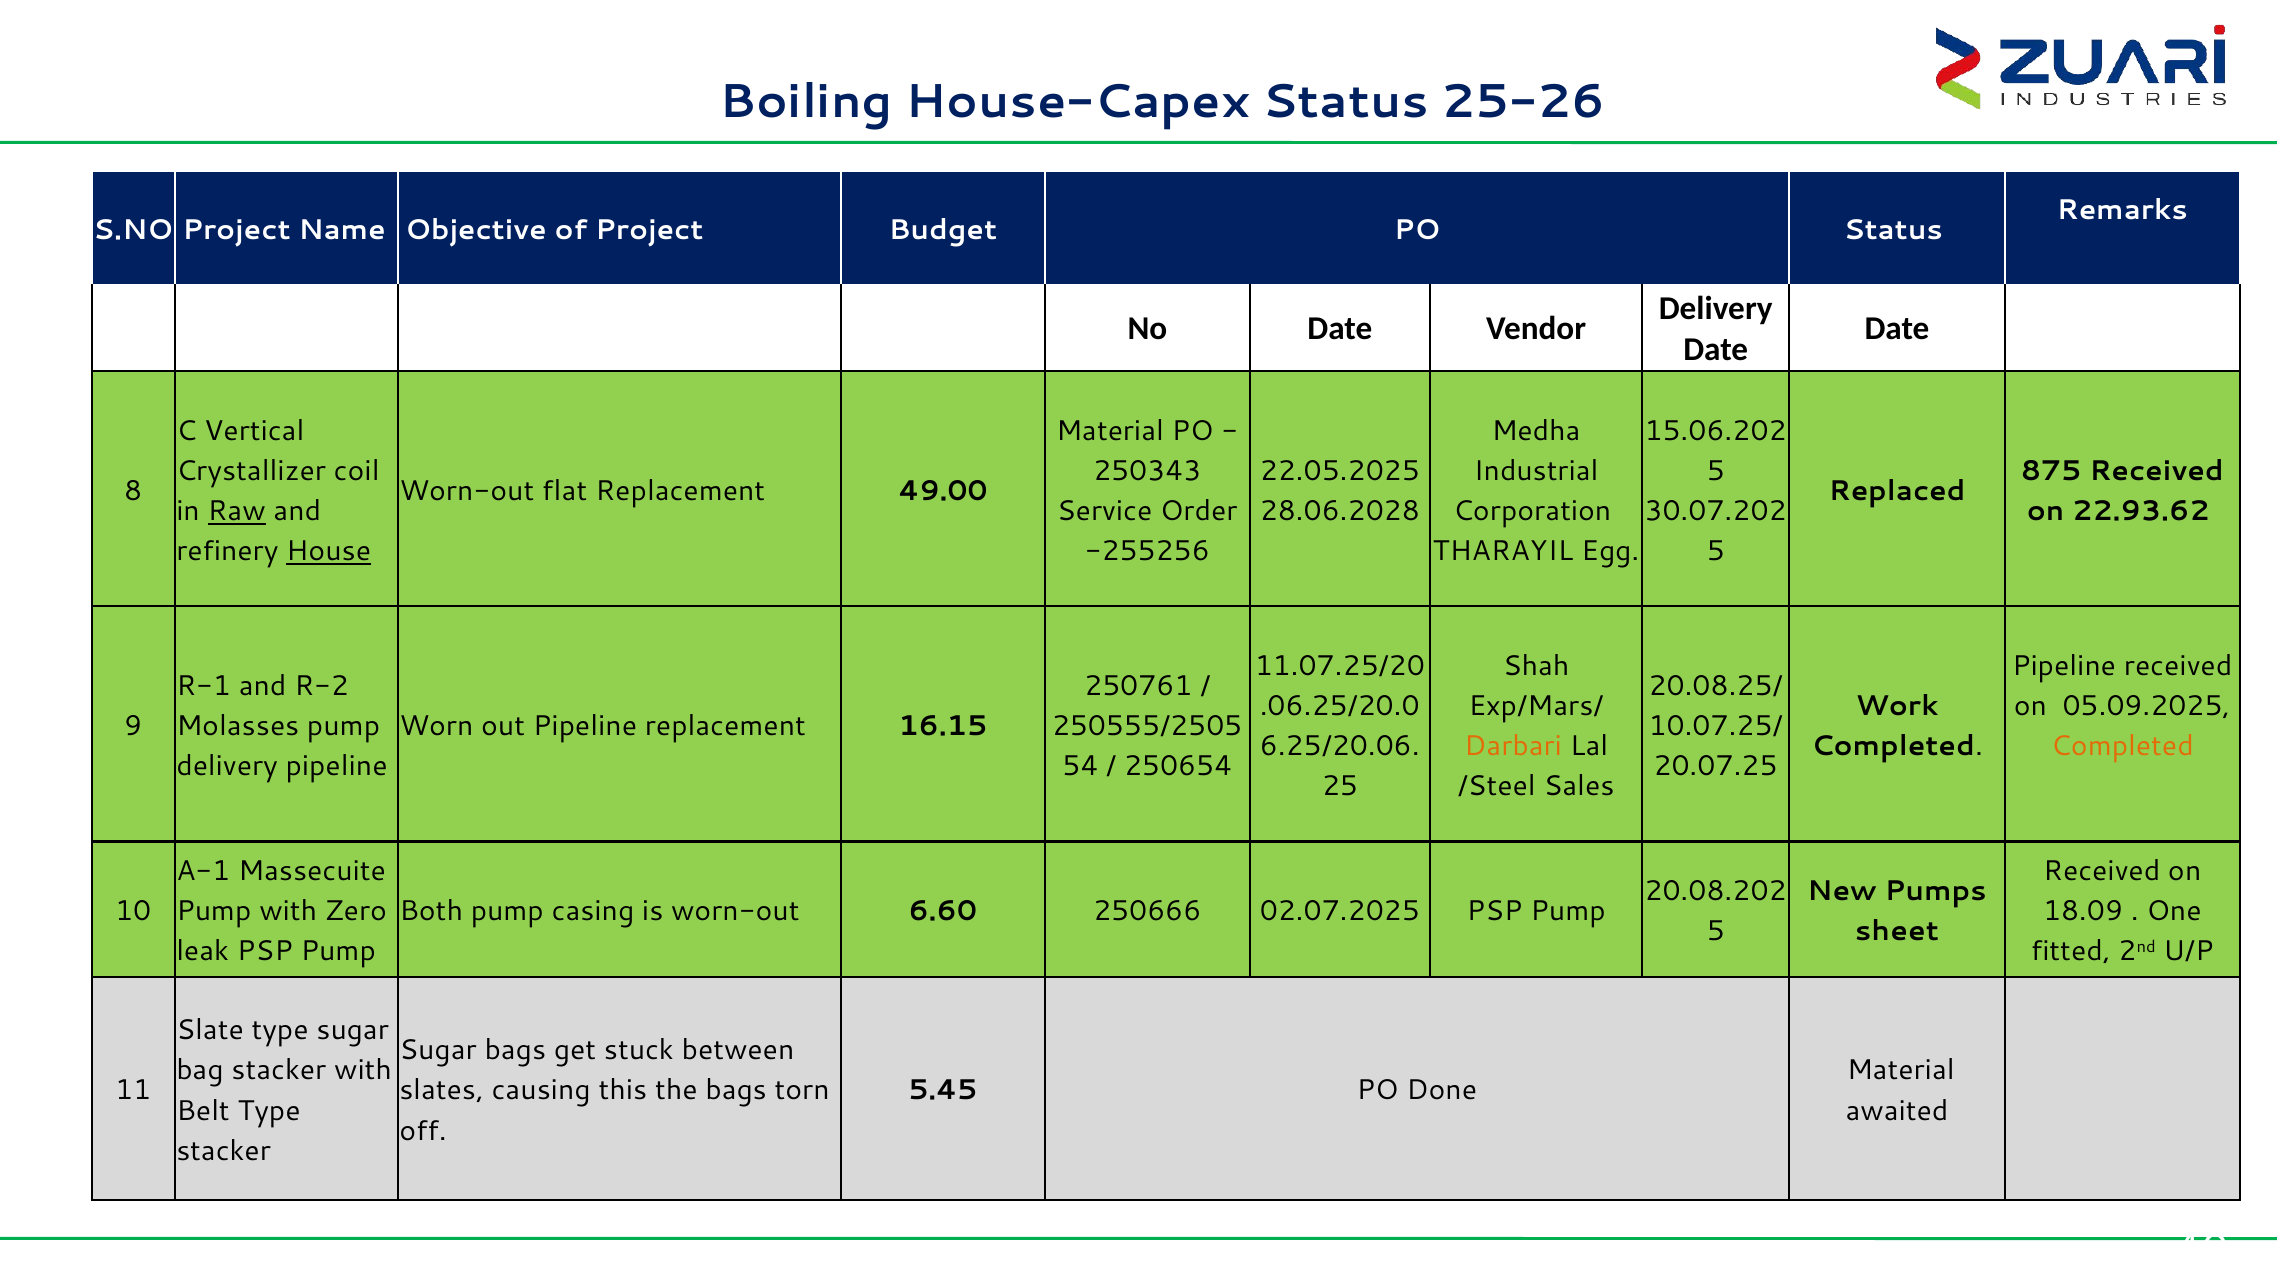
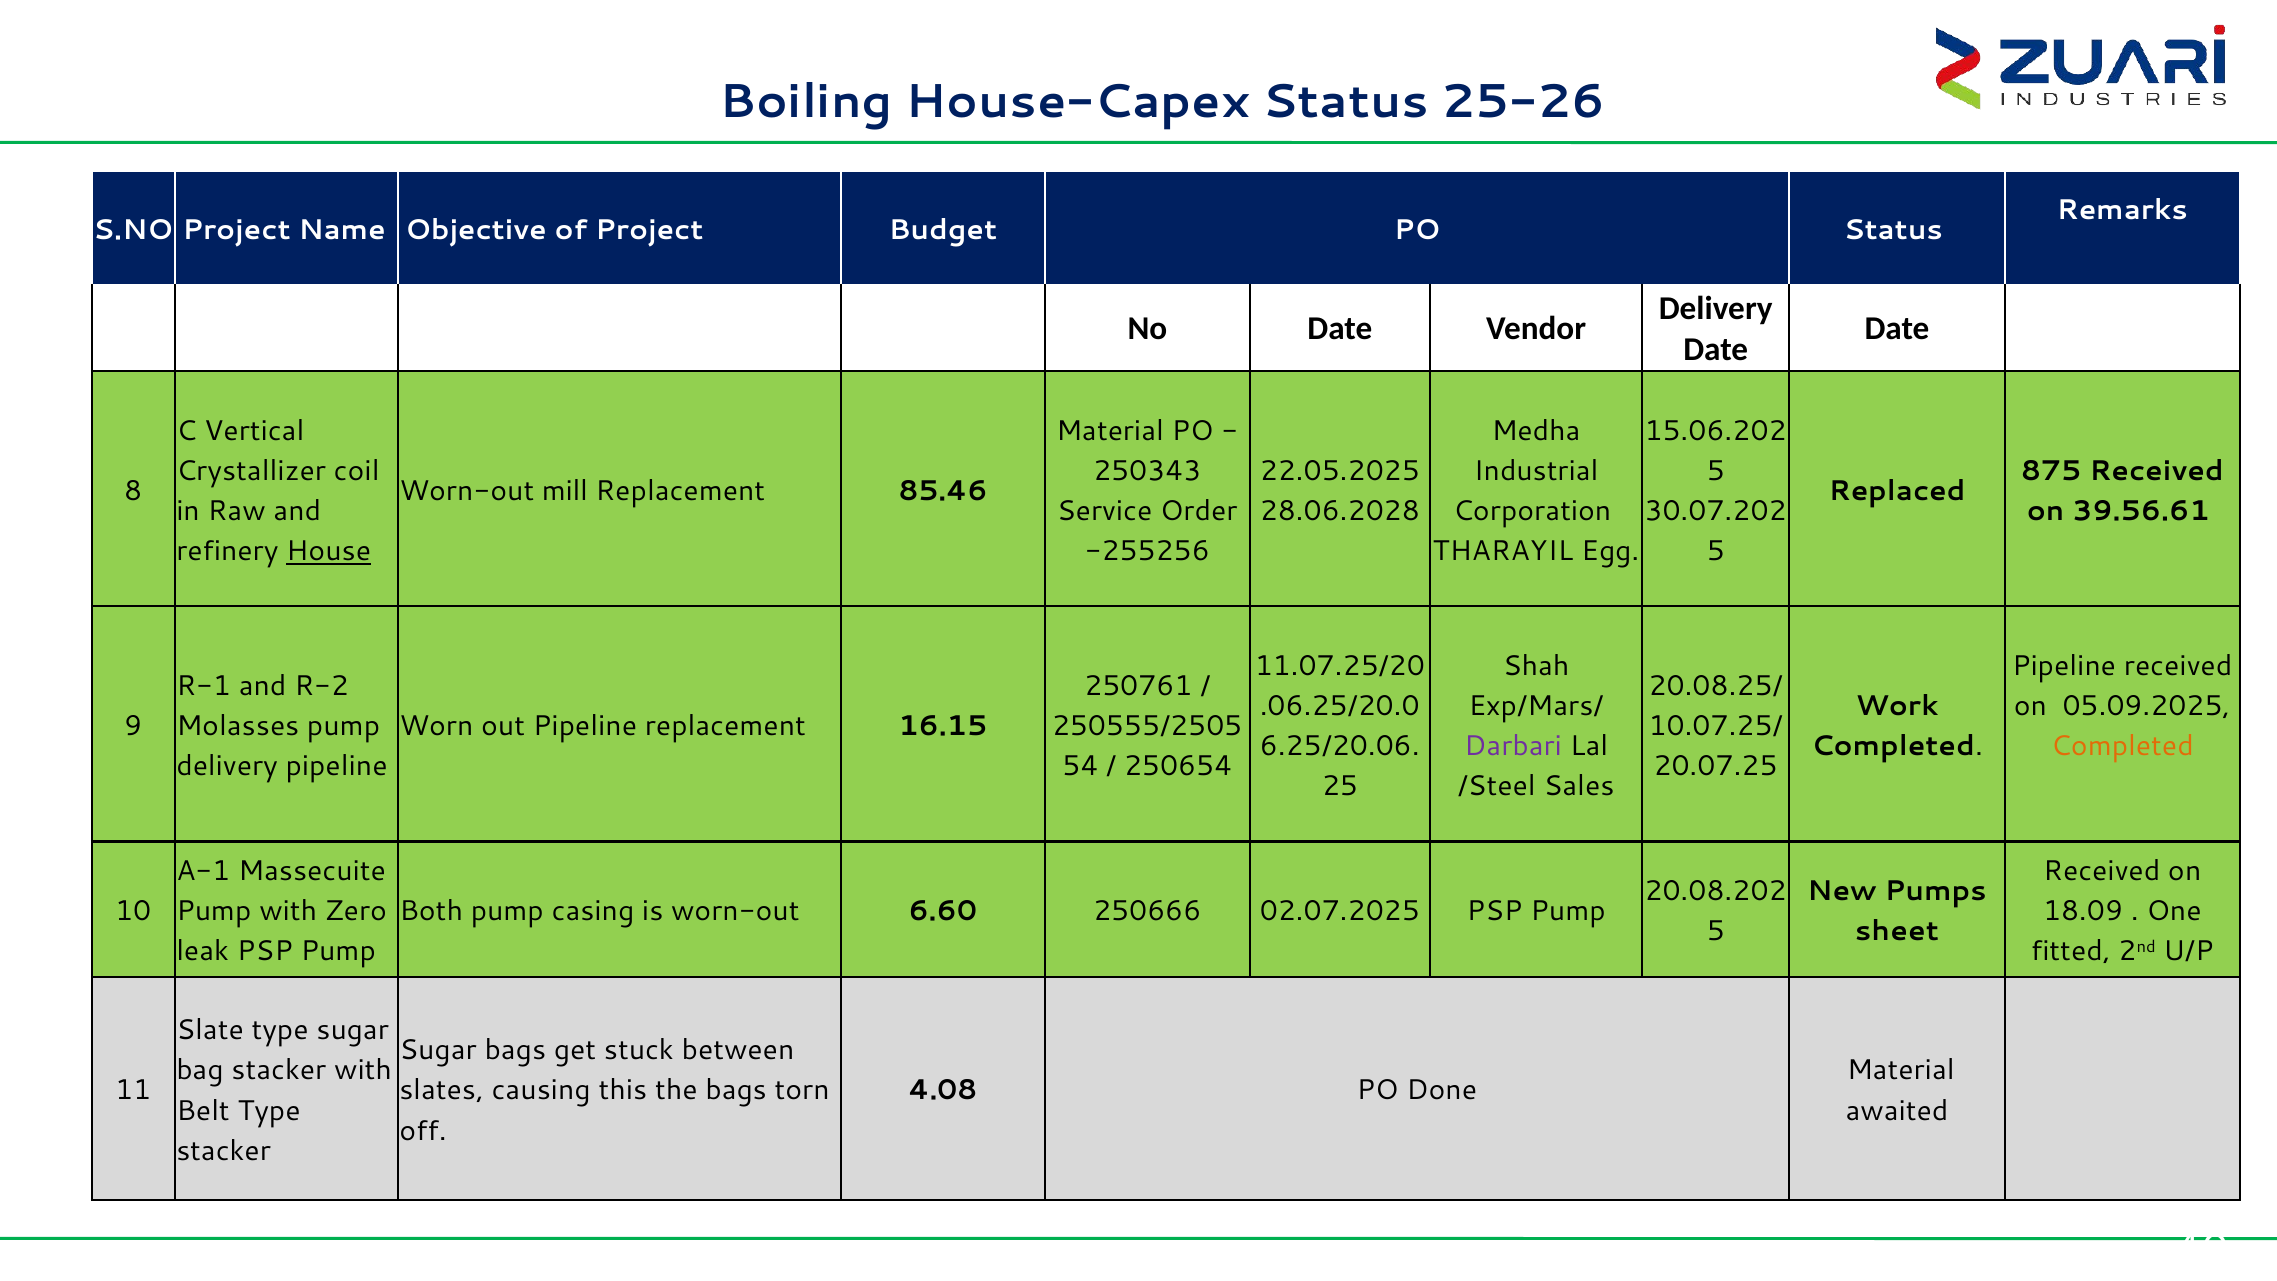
flat: flat -> mill
49.00: 49.00 -> 85.46
Raw underline: present -> none
22.93.62: 22.93.62 -> 39.56.61
Darbari colour: orange -> purple
5.45: 5.45 -> 4.08
